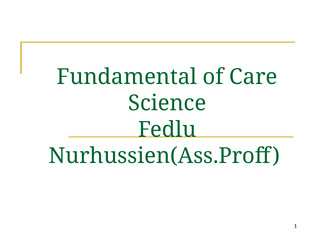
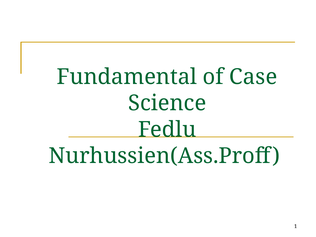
Care: Care -> Case
